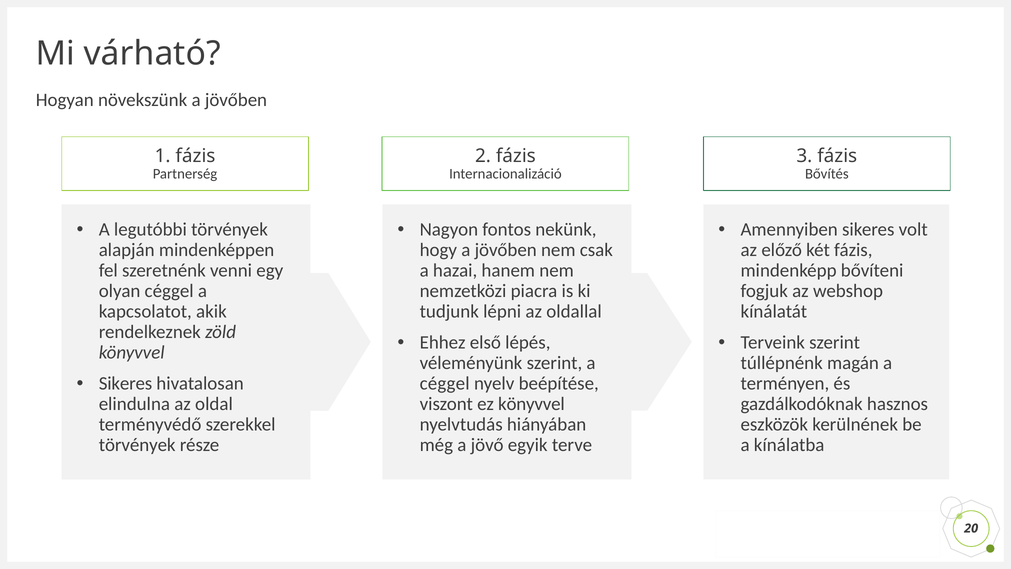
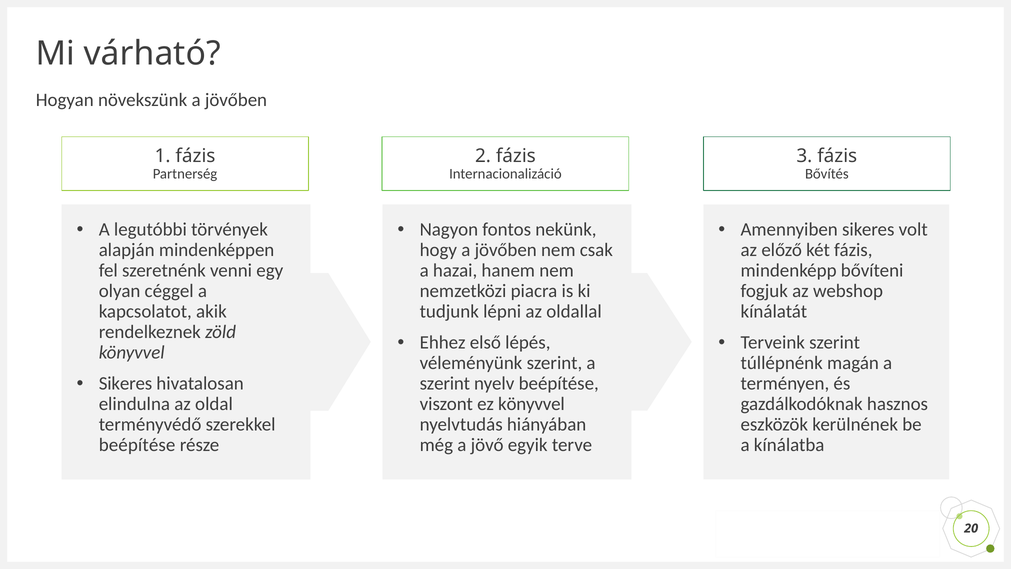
céggel at (445, 383): céggel -> szerint
törvények at (137, 445): törvények -> beépítése
